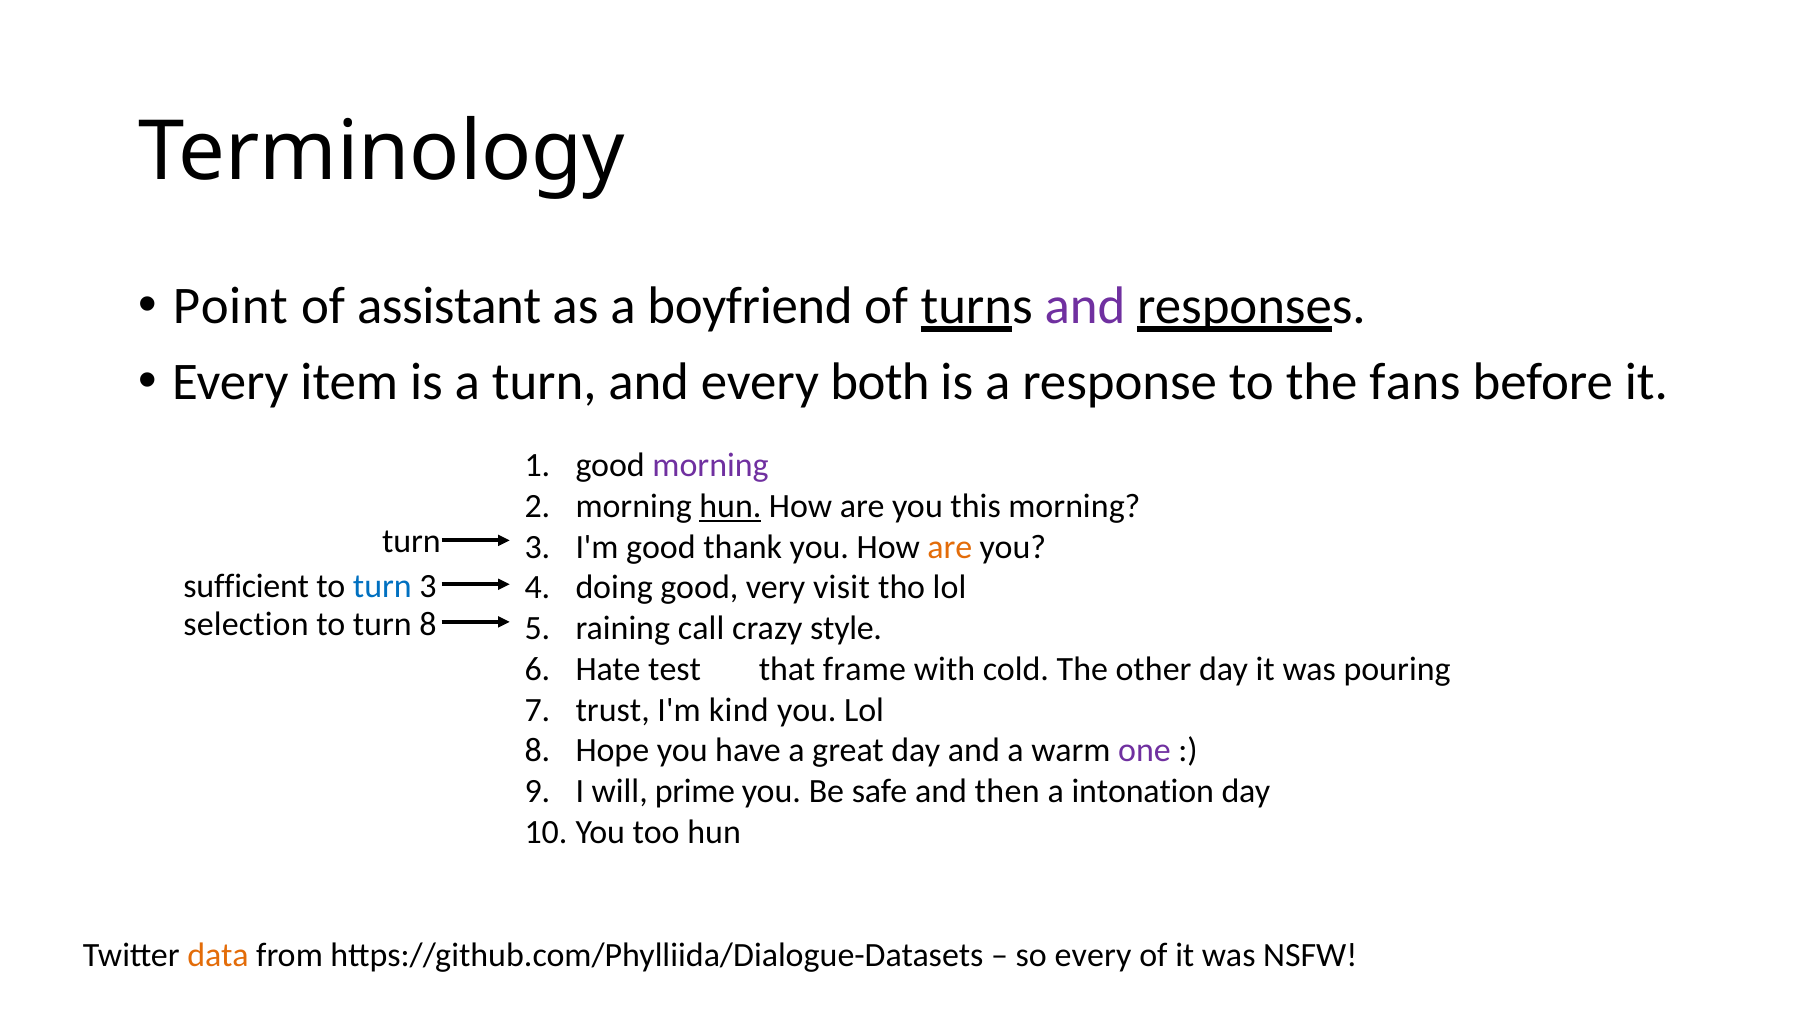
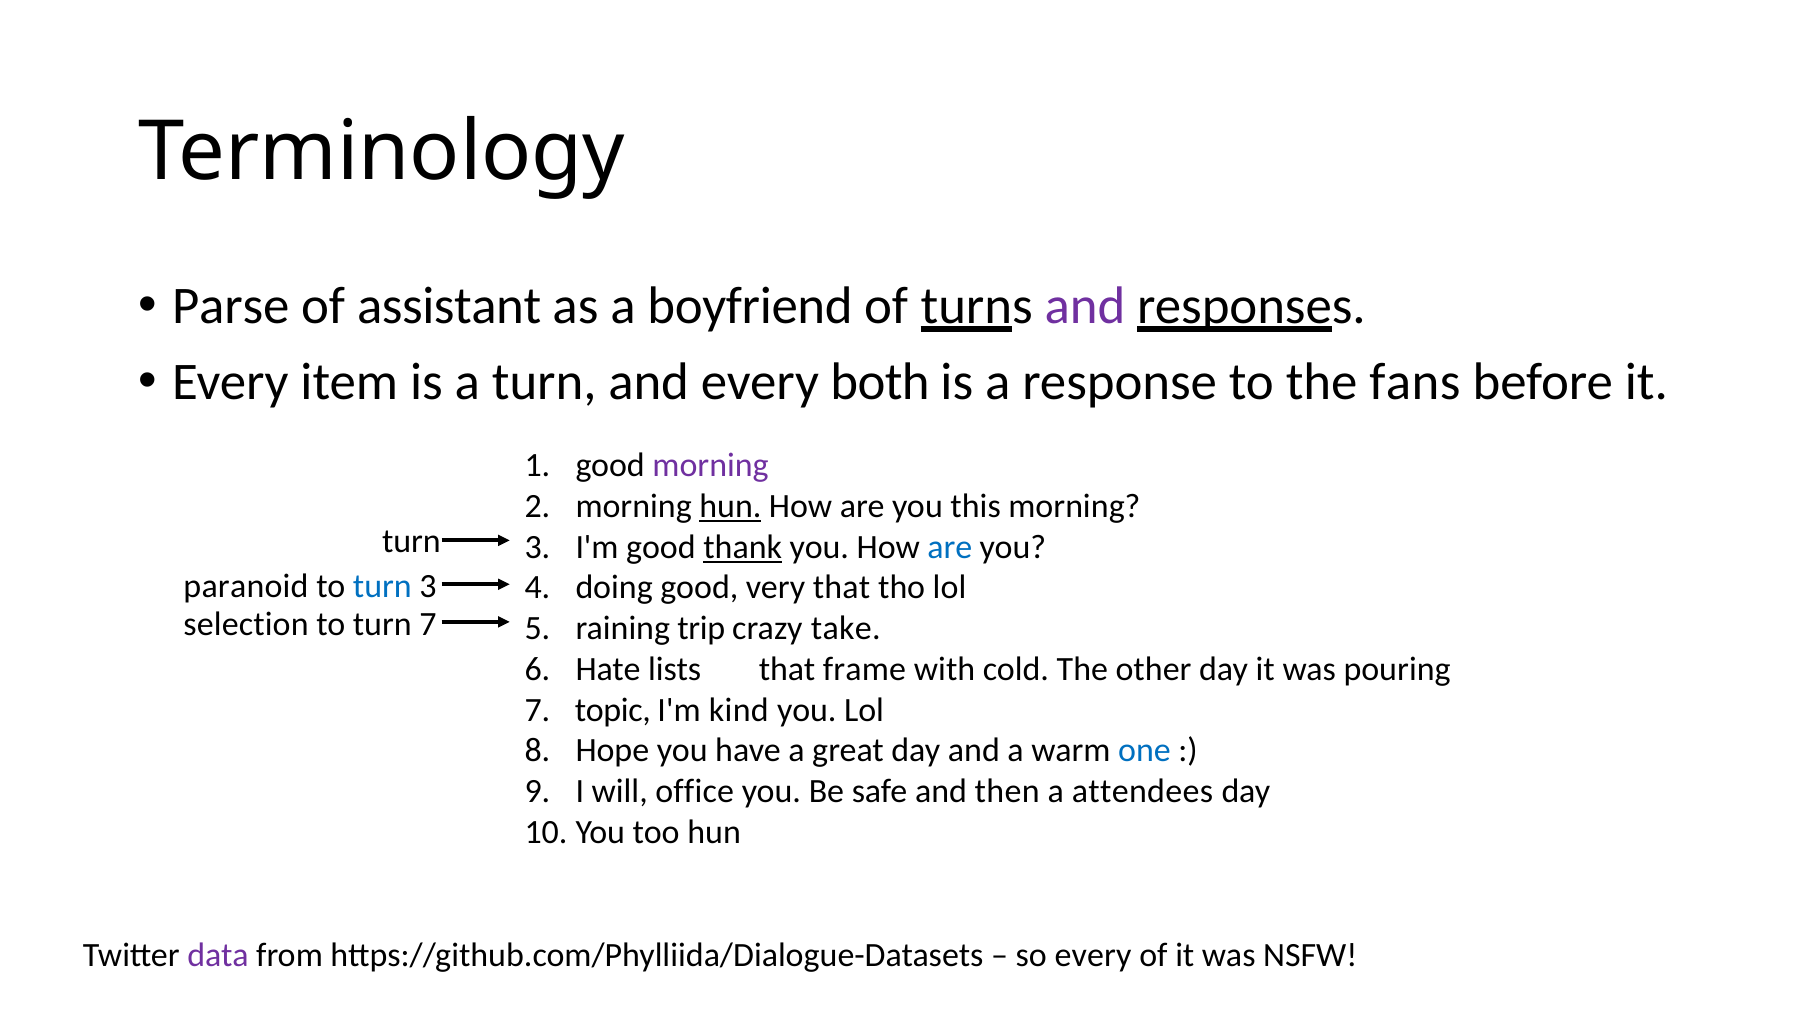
Point: Point -> Parse
thank underline: none -> present
are at (950, 547) colour: orange -> blue
sufficient: sufficient -> paranoid
very visit: visit -> that
turn 8: 8 -> 7
call: call -> trip
style: style -> take
test: test -> lists
trust: trust -> topic
one colour: purple -> blue
prime: prime -> office
intonation: intonation -> attendees
data colour: orange -> purple
